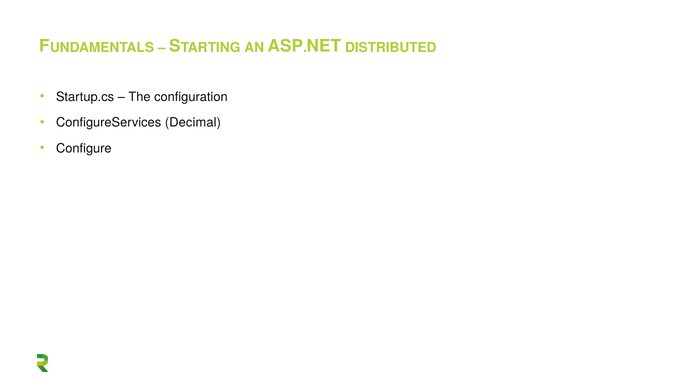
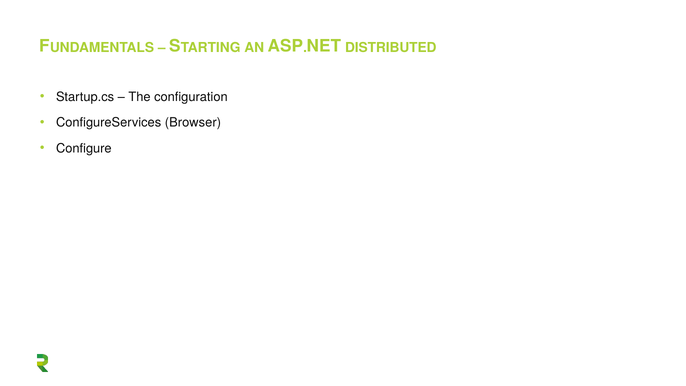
Decimal: Decimal -> Browser
